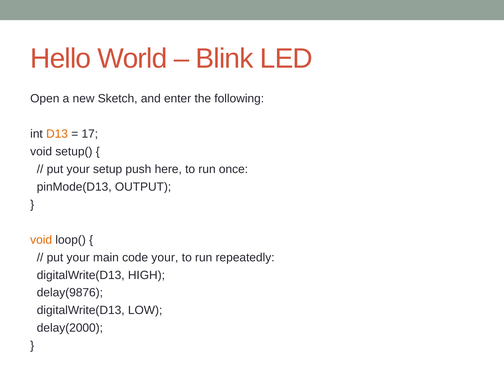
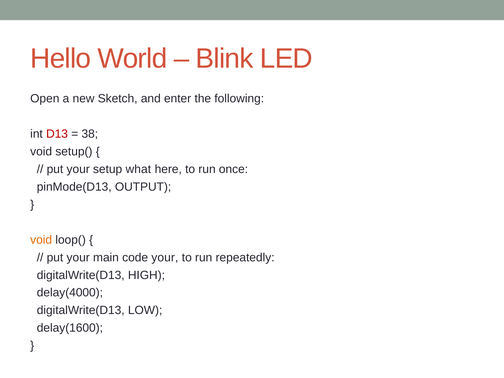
D13 colour: orange -> red
17: 17 -> 38
push: push -> what
delay(9876: delay(9876 -> delay(4000
delay(2000: delay(2000 -> delay(1600
